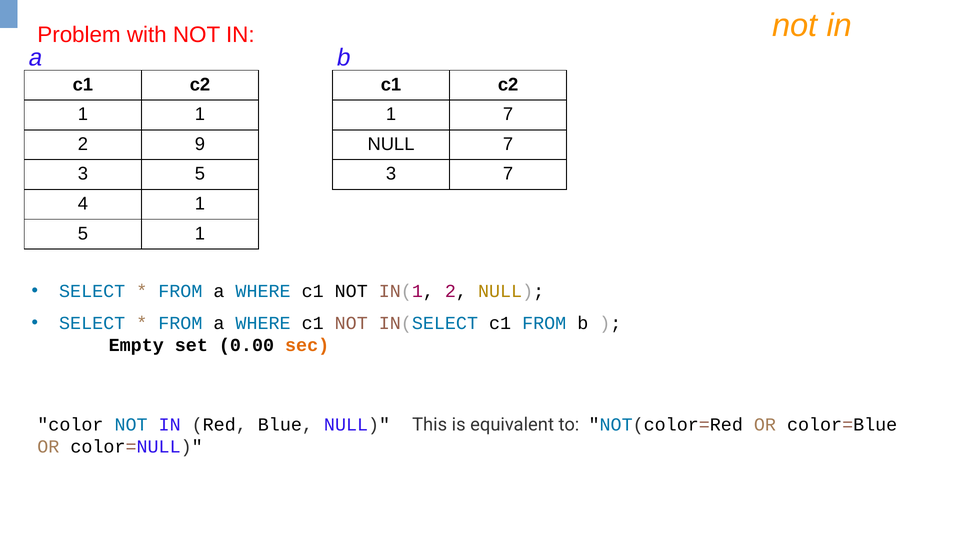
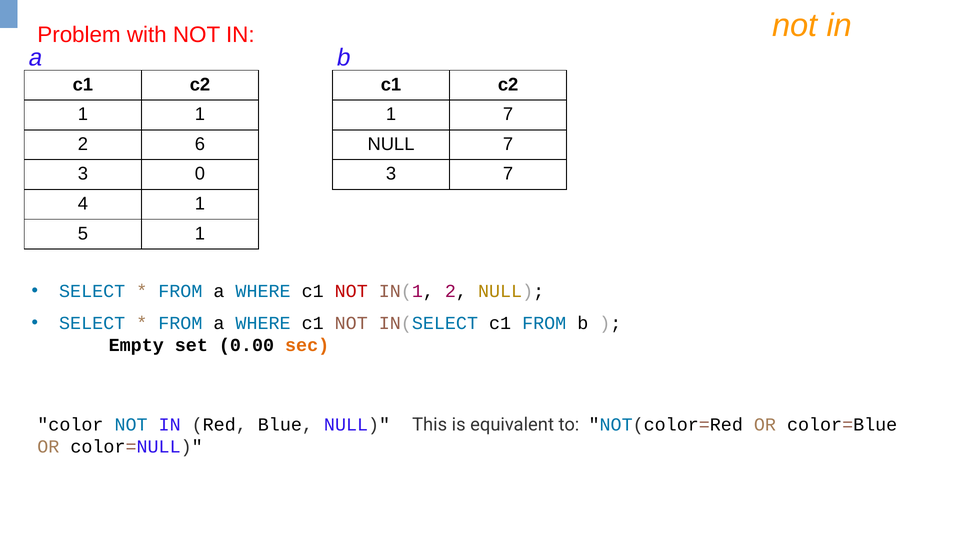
9: 9 -> 6
3 5: 5 -> 0
NOT at (351, 292) colour: black -> red
